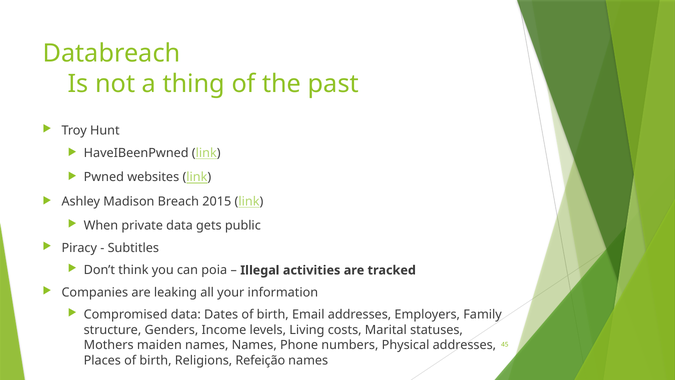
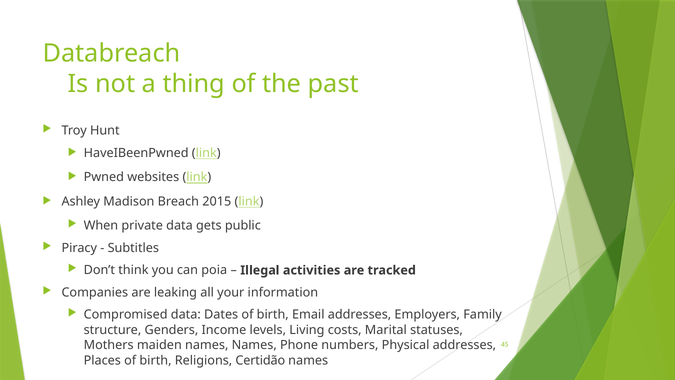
Refeição: Refeição -> Certidão
